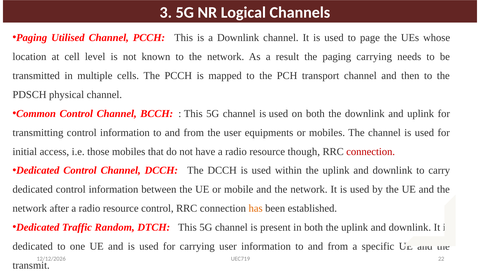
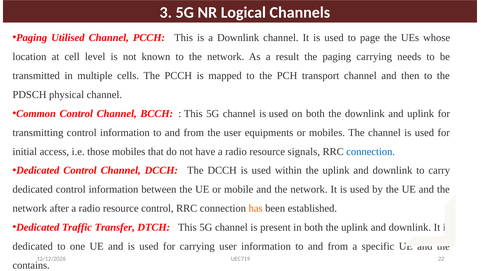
though: though -> signals
connection at (371, 151) colour: red -> blue
Random: Random -> Transfer
transmit: transmit -> contains
